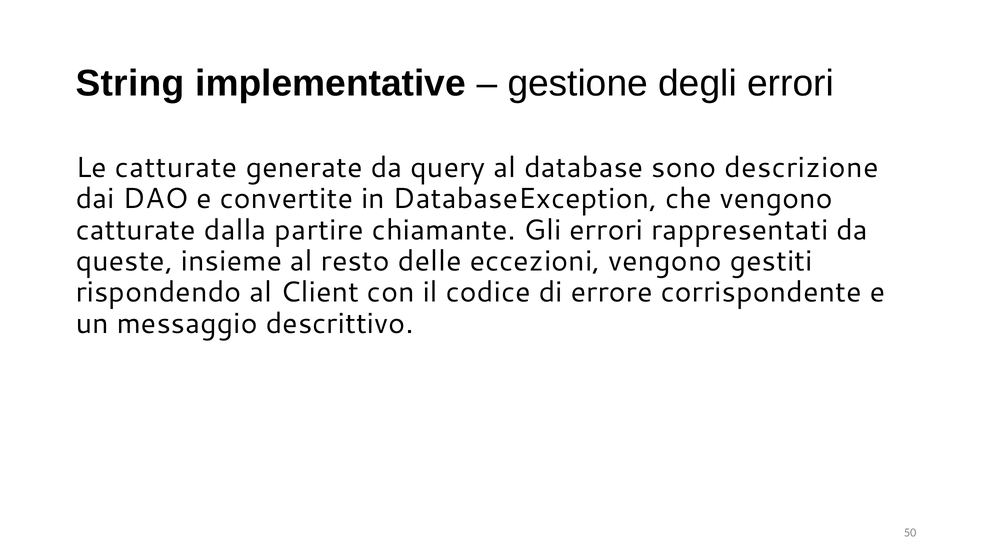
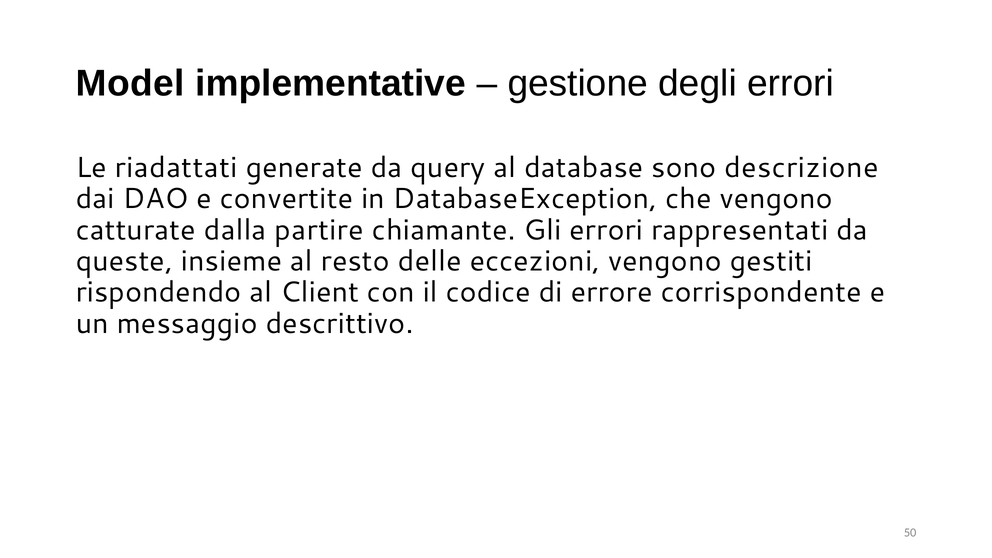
String: String -> Model
Le catturate: catturate -> riadattati
